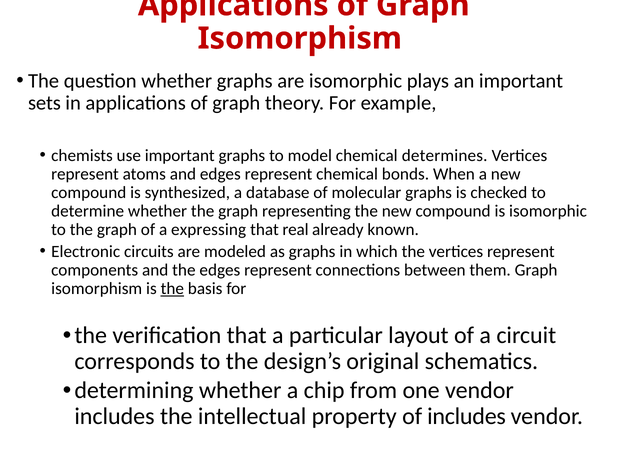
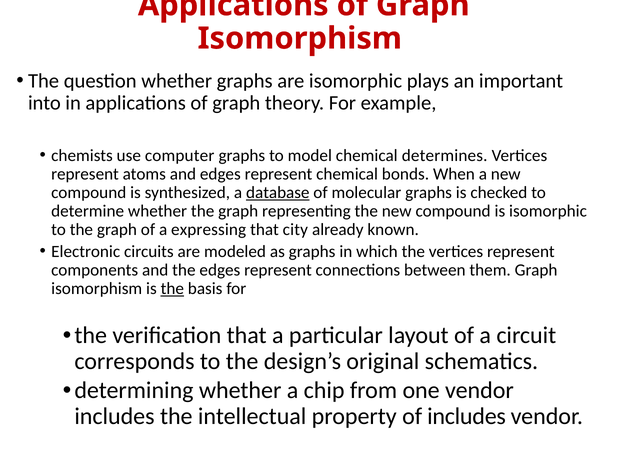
sets: sets -> into
use important: important -> computer
database underline: none -> present
real: real -> city
